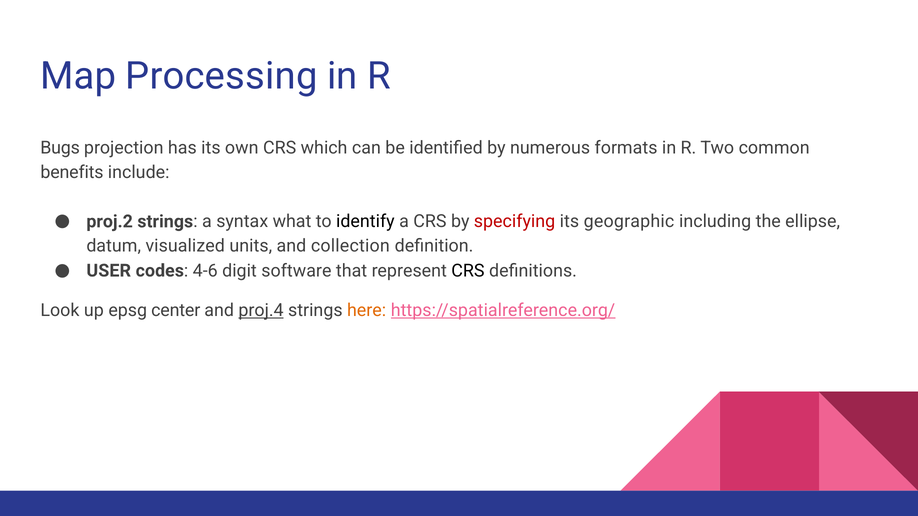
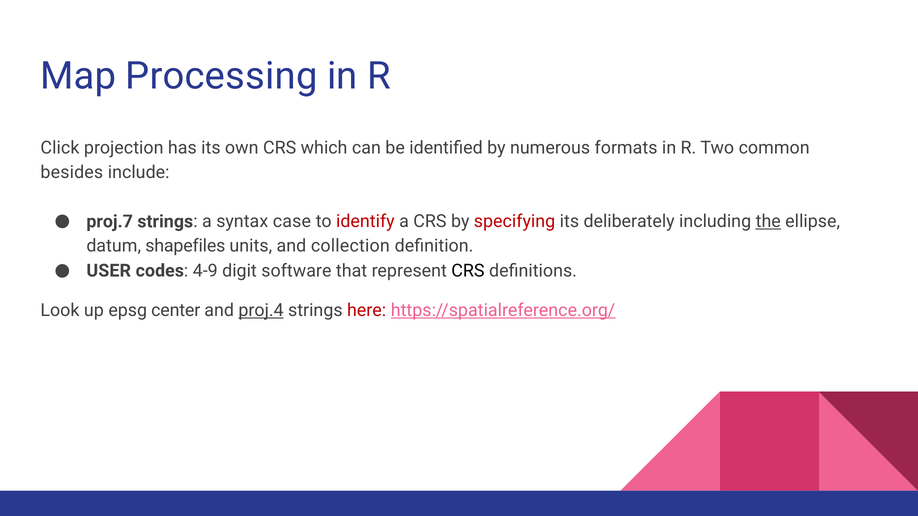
Bugs: Bugs -> Click
benefits: benefits -> besides
proj.2: proj.2 -> proj.7
what: what -> case
identify colour: black -> red
geographic: geographic -> deliberately
the underline: none -> present
visualized: visualized -> shapefiles
4-6: 4-6 -> 4-9
here colour: orange -> red
